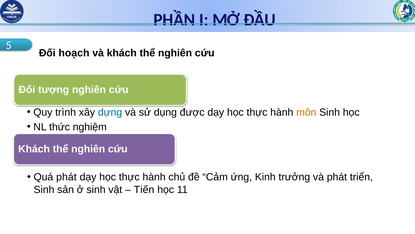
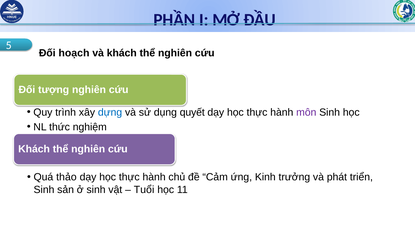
được: được -> quyết
môn colour: orange -> purple
Quá phát: phát -> thảo
Tiến: Tiến -> Tuổi
